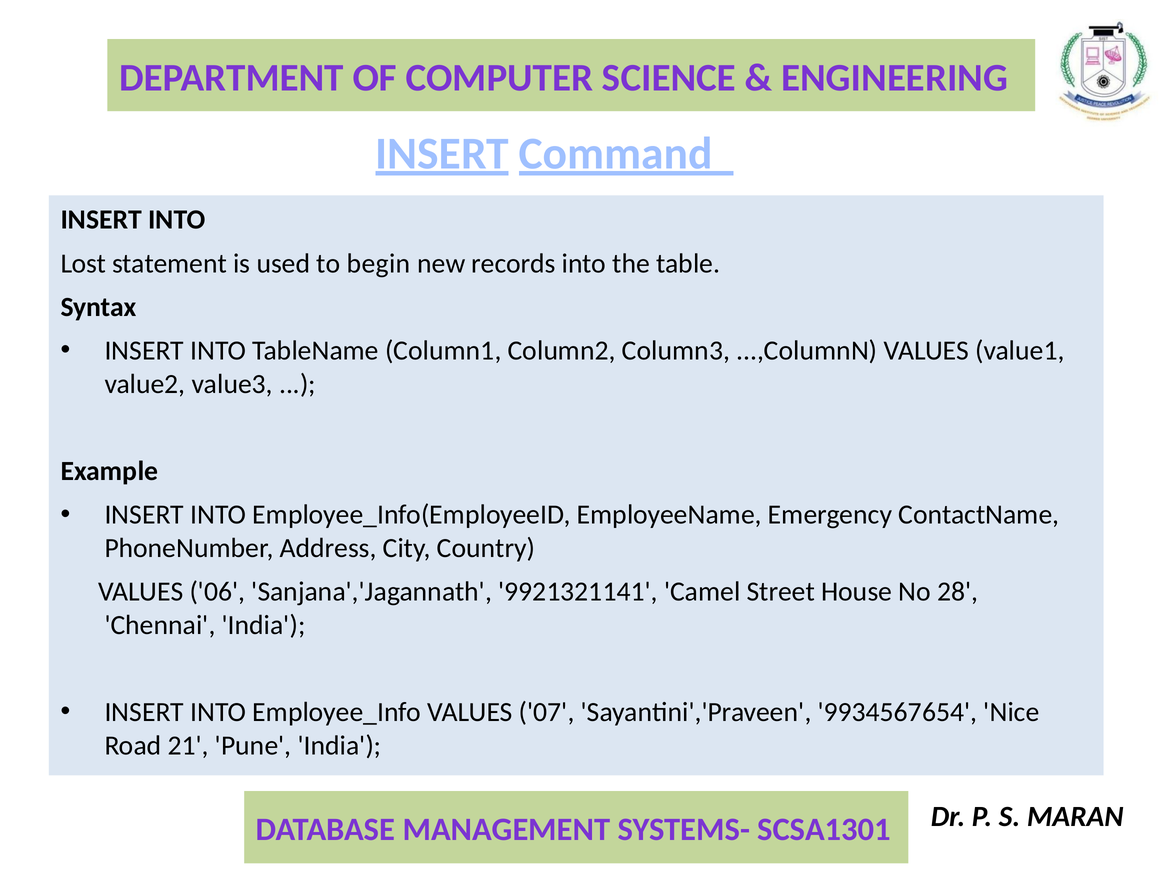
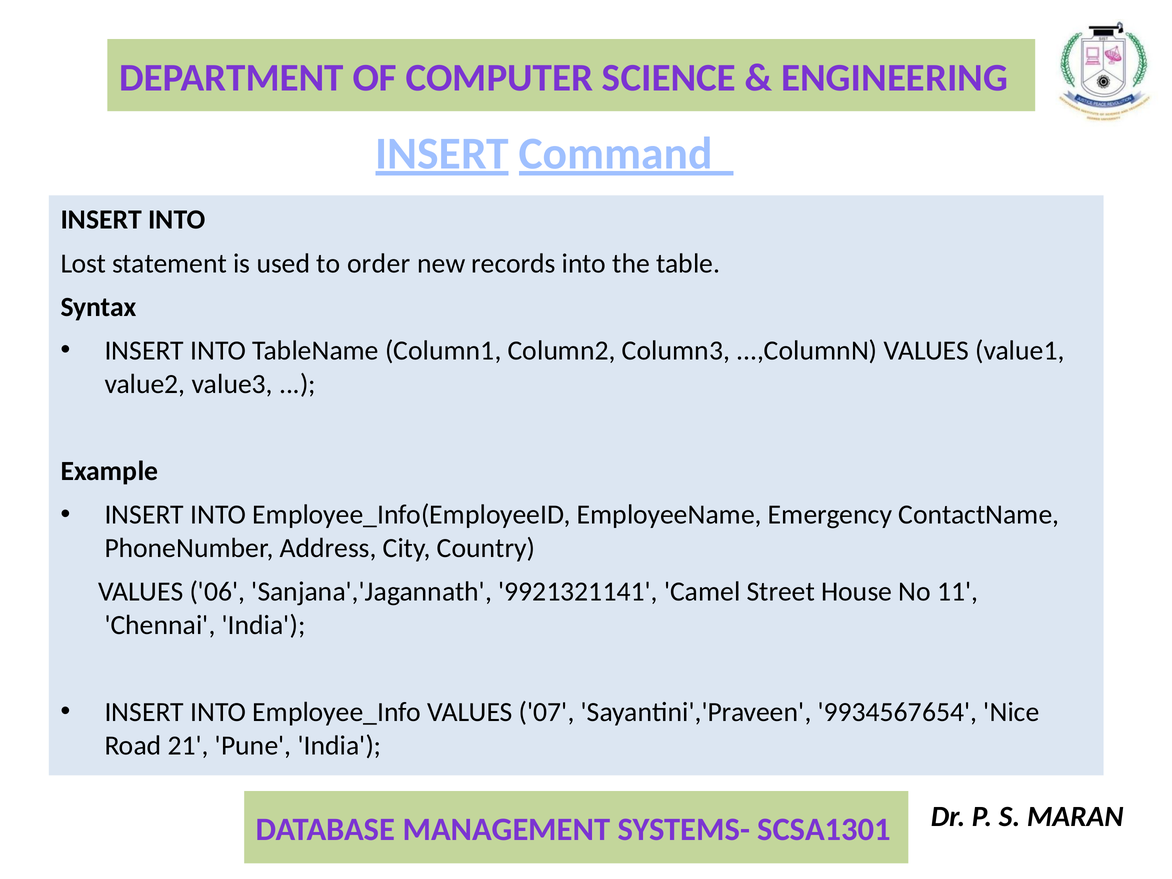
begin: begin -> order
28: 28 -> 11
